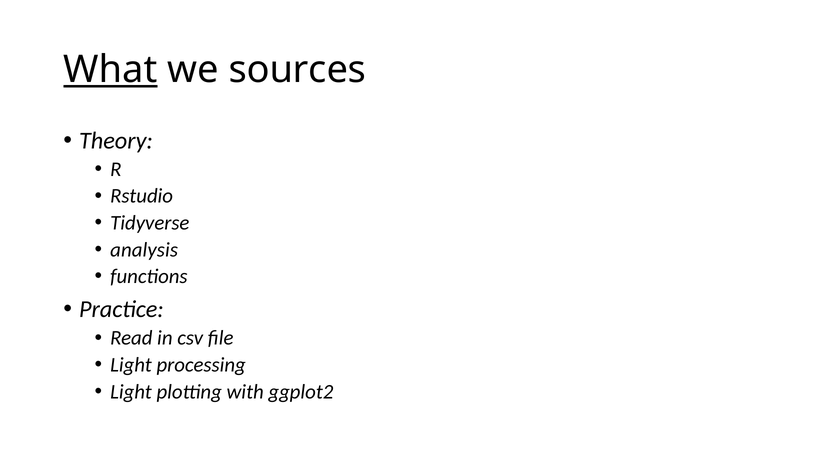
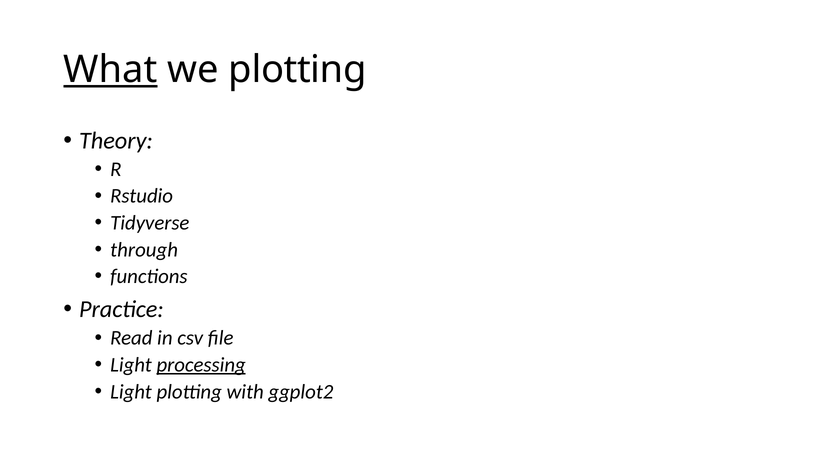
we sources: sources -> plotting
analysis: analysis -> through
processing underline: none -> present
